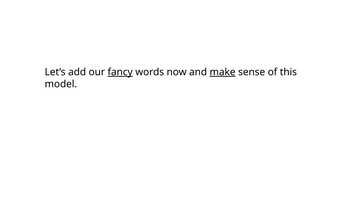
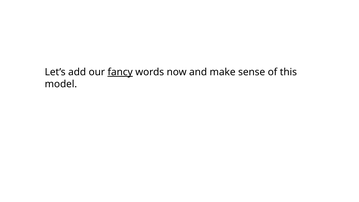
make underline: present -> none
